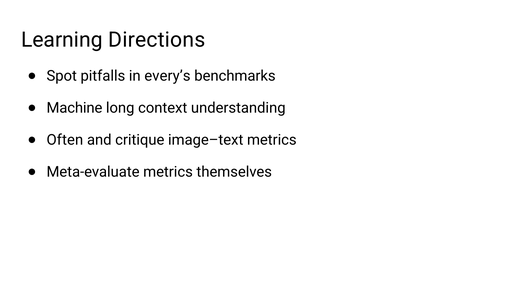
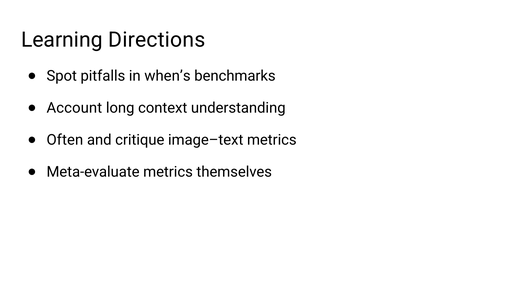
every’s: every’s -> when’s
Machine: Machine -> Account
